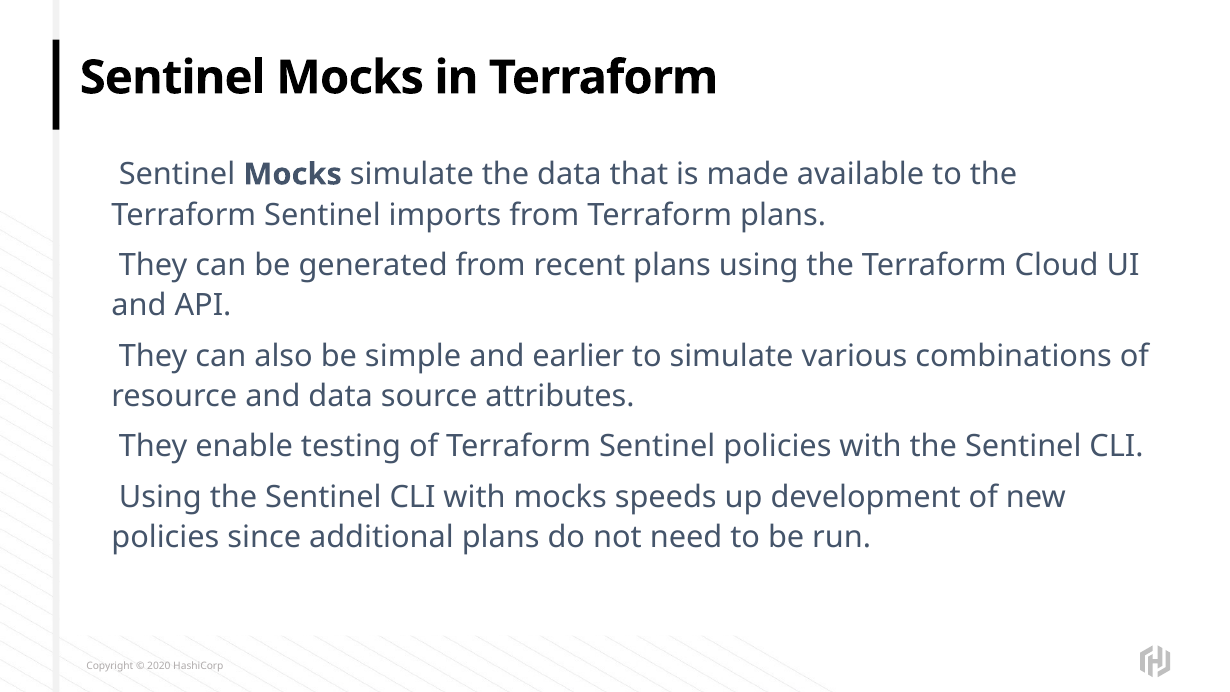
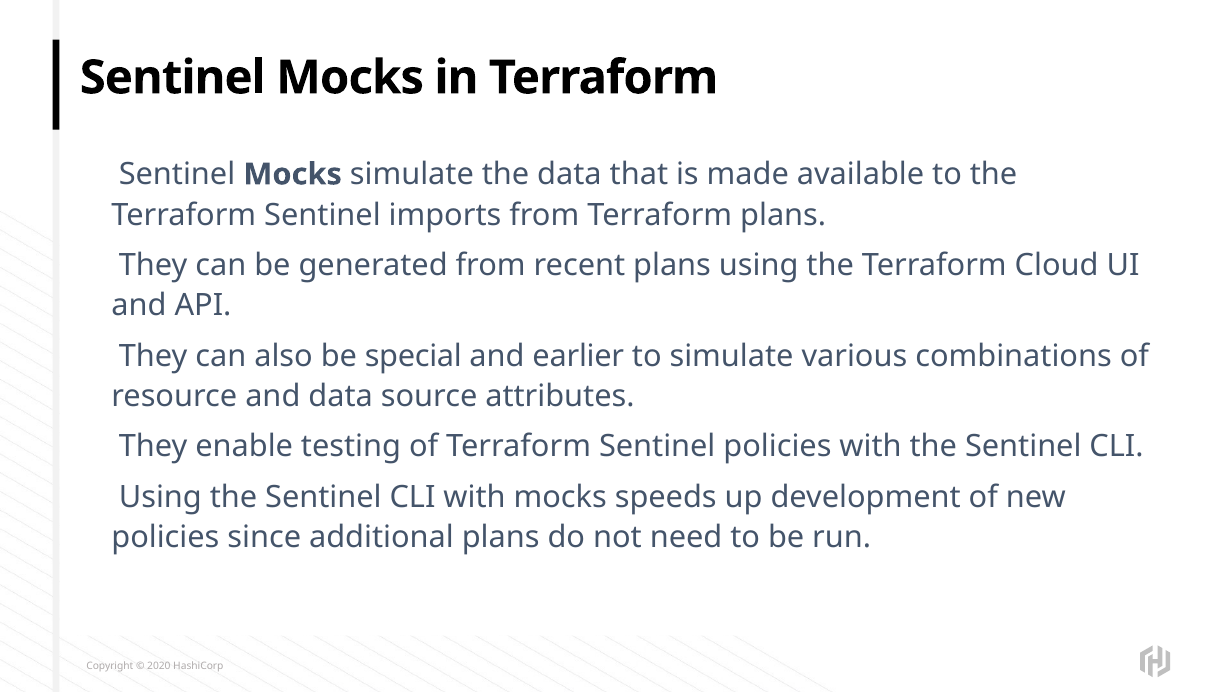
simple: simple -> special
